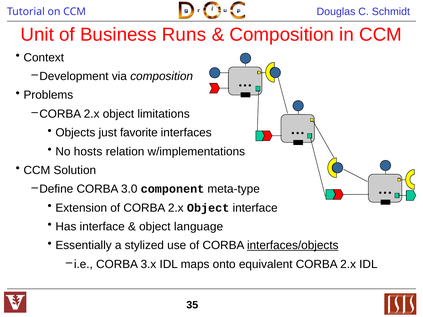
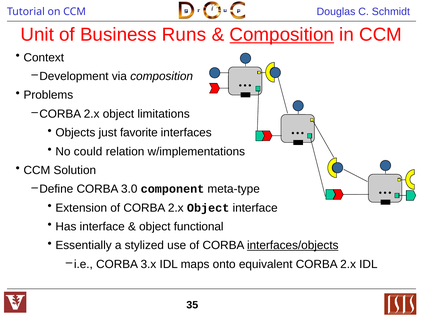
Composition at (282, 35) underline: none -> present
hosts: hosts -> could
language: language -> functional
